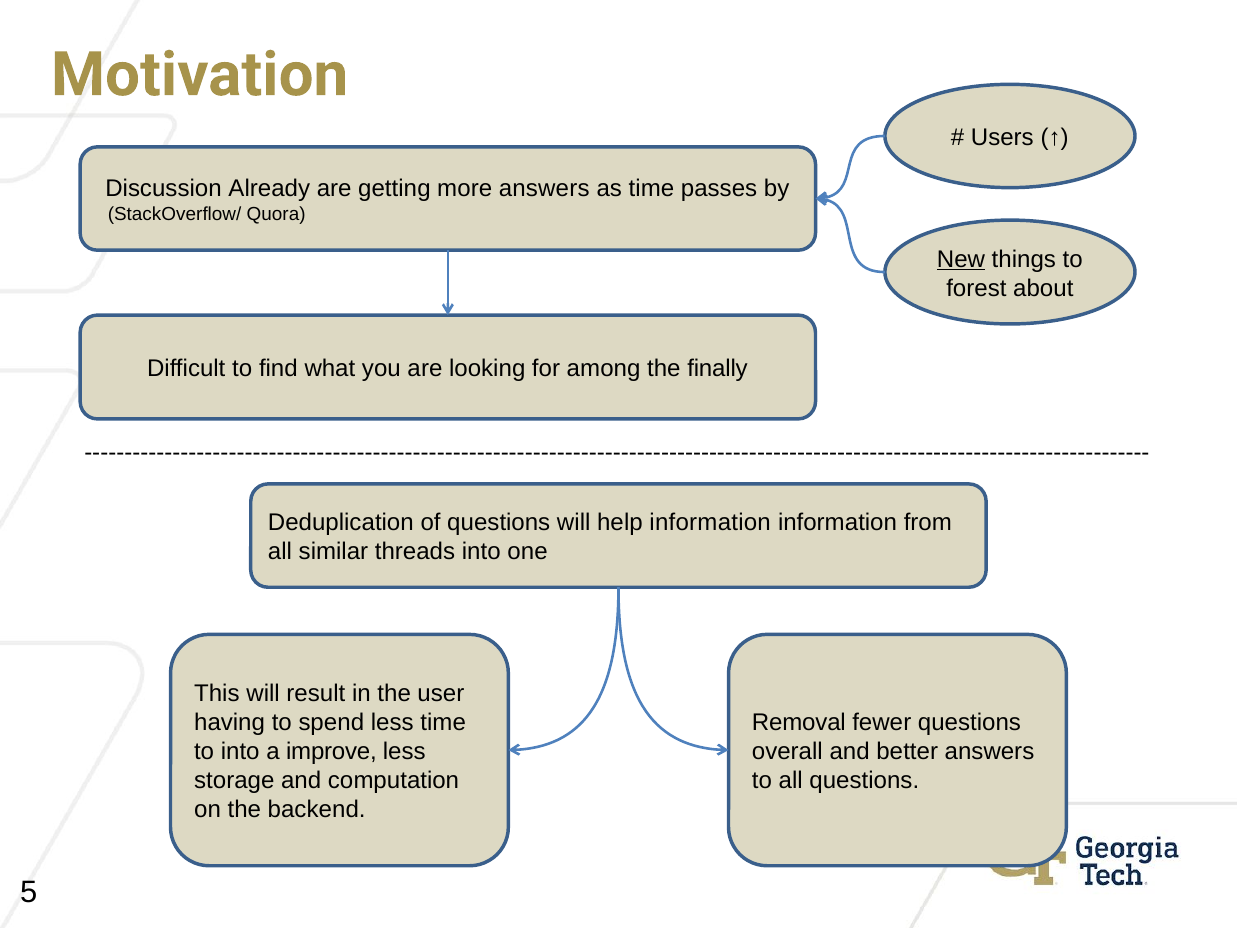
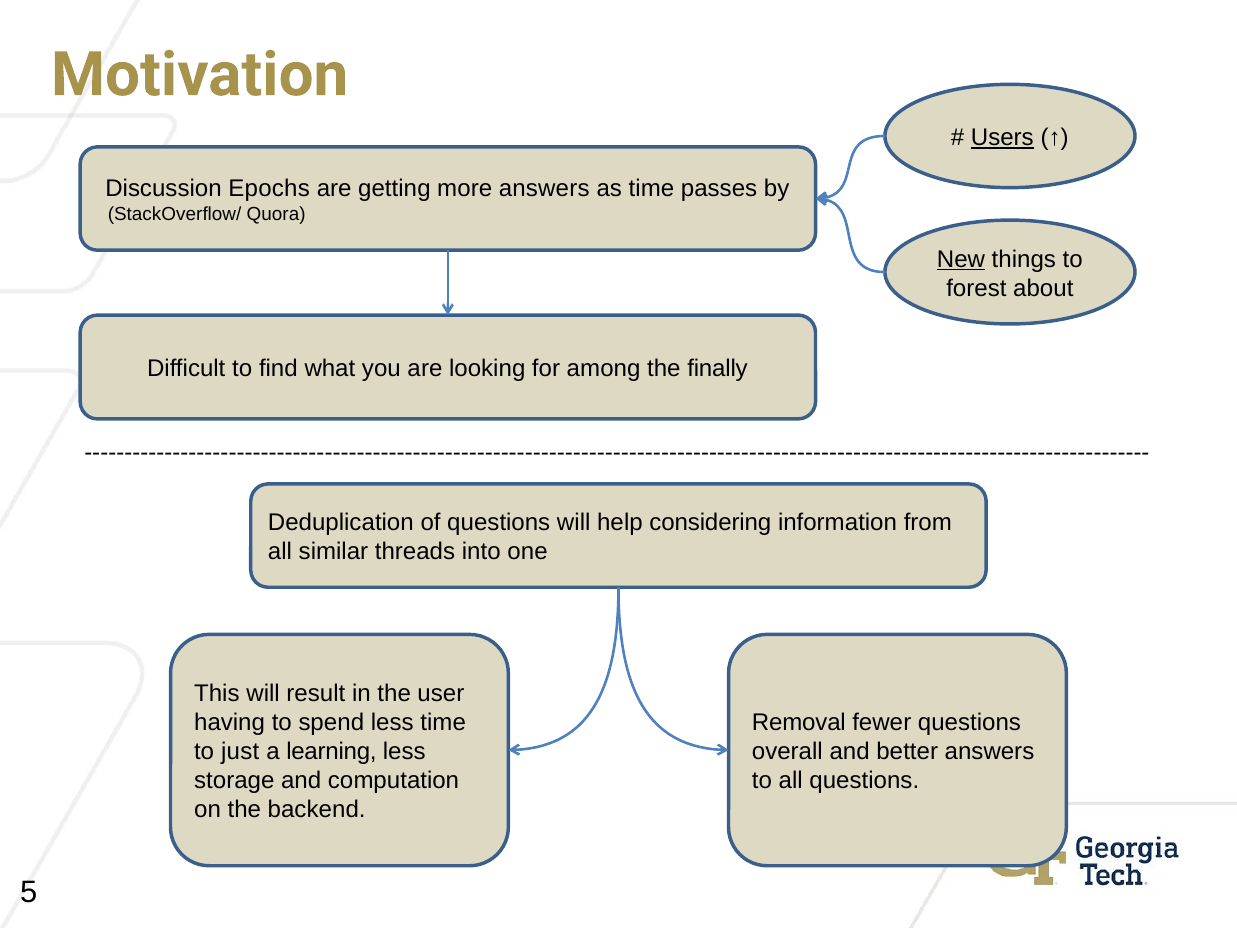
Users underline: none -> present
Already: Already -> Epochs
help information: information -> considering
to into: into -> just
improve: improve -> learning
